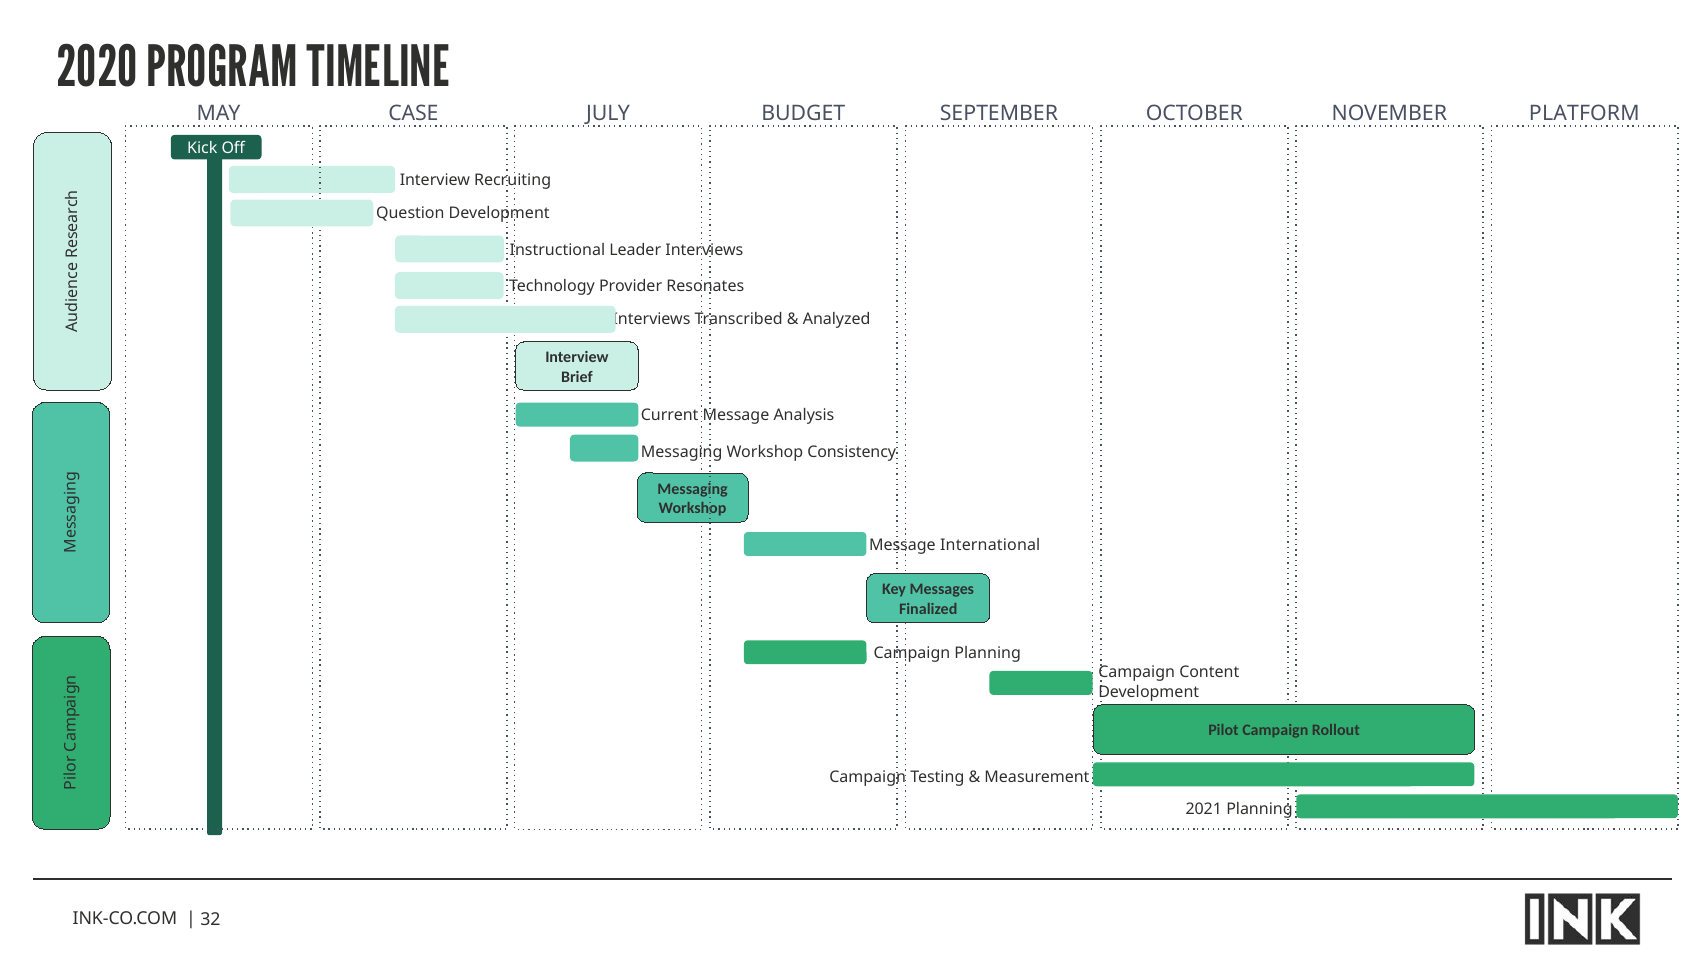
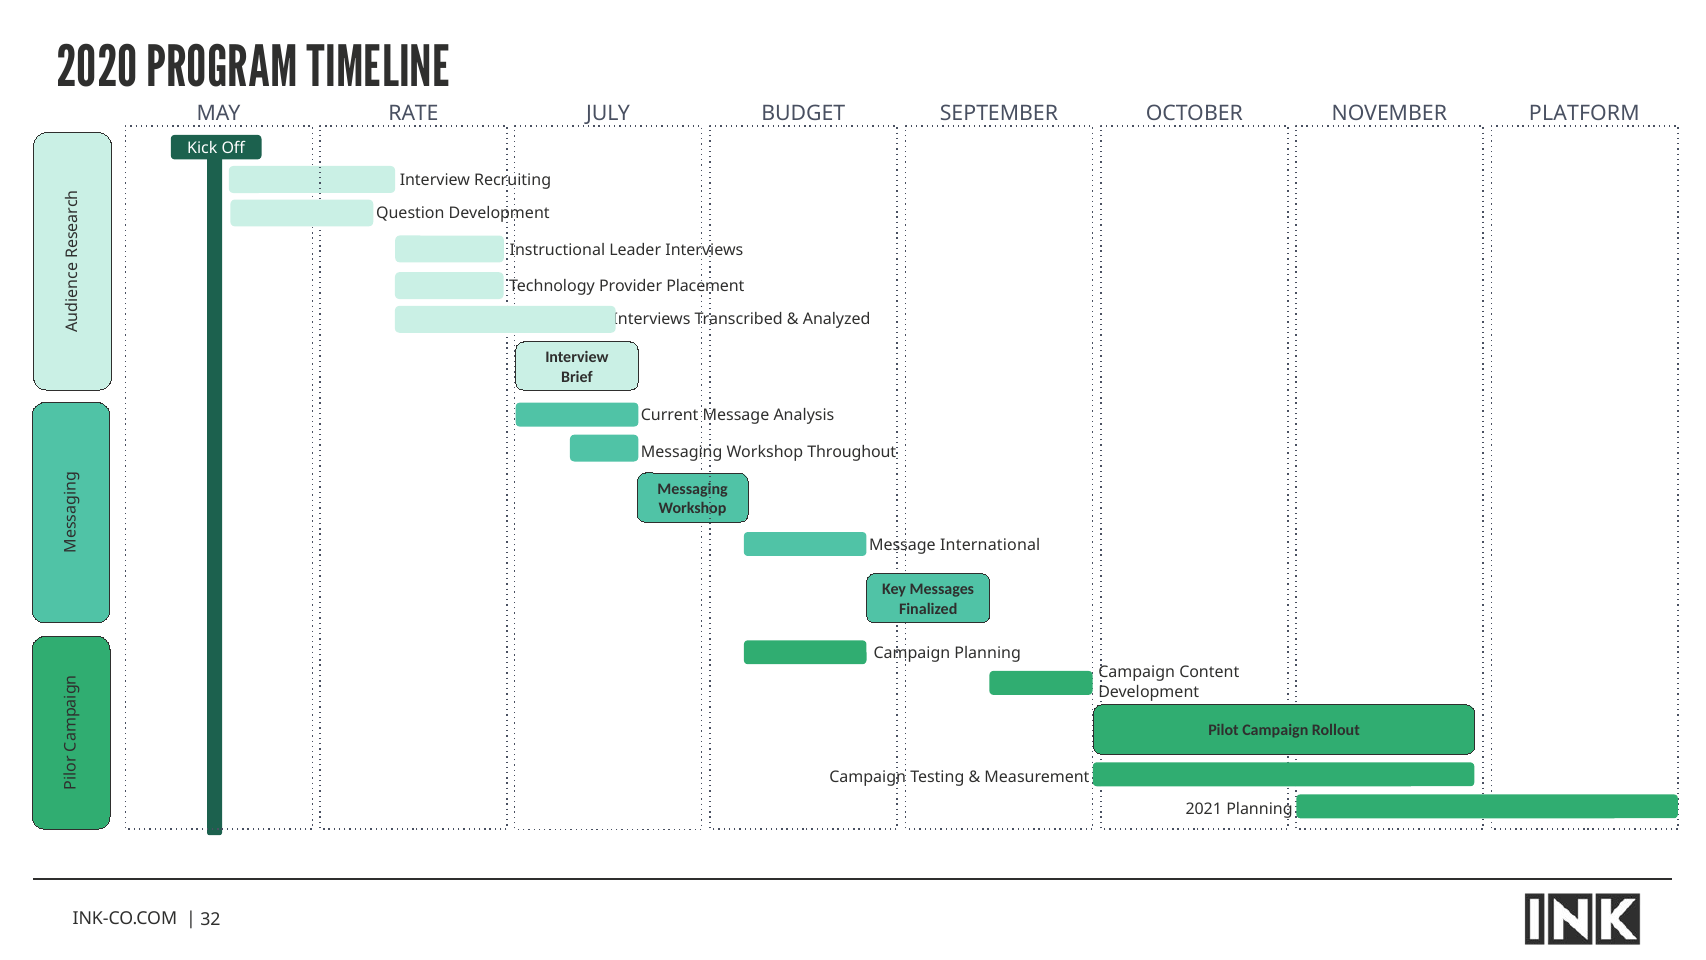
CASE: CASE -> RATE
Resonates: Resonates -> Placement
Consistency: Consistency -> Throughout
